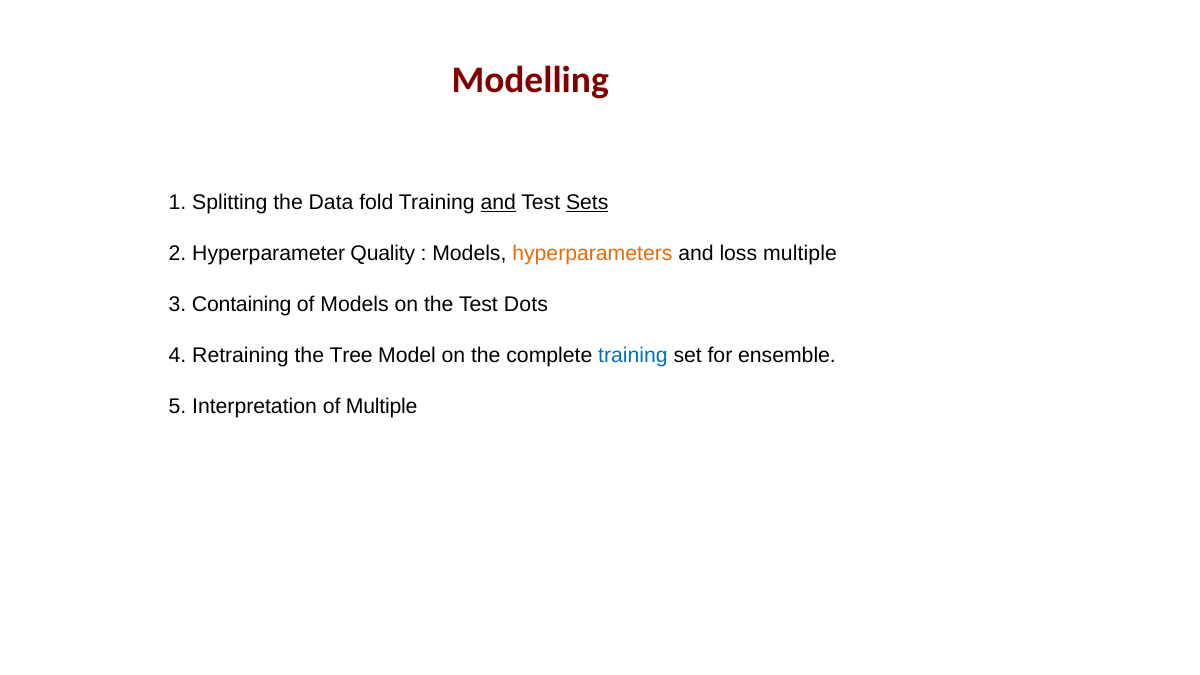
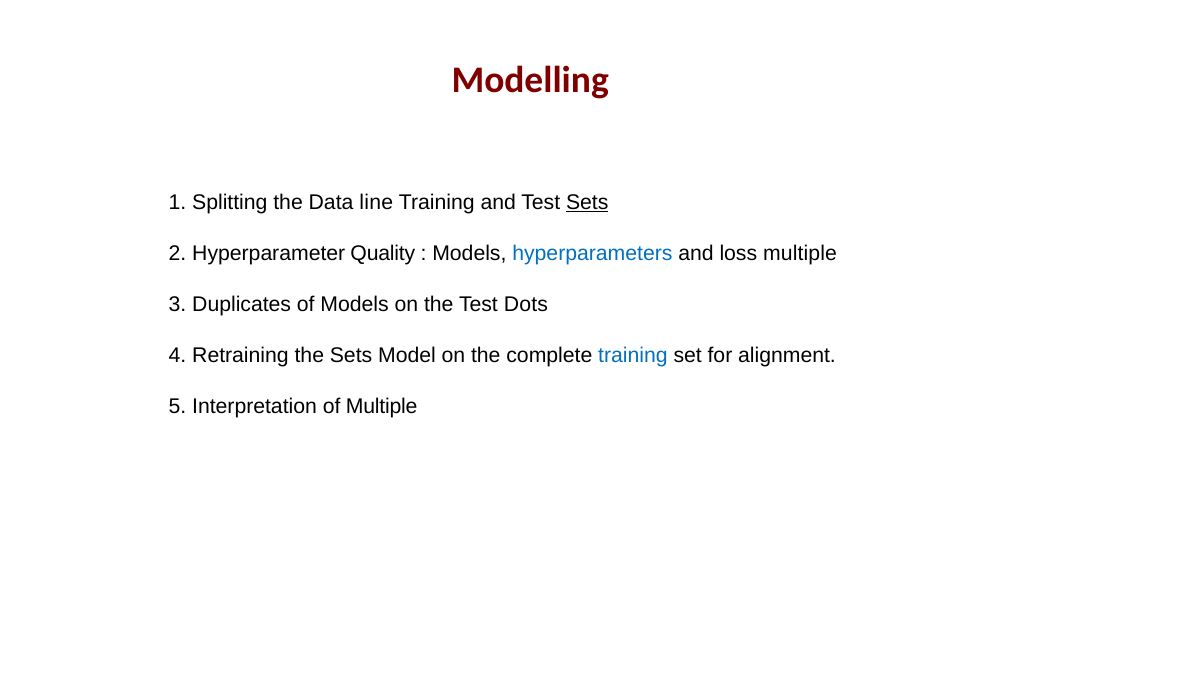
fold: fold -> line
and at (498, 203) underline: present -> none
hyperparameters colour: orange -> blue
Containing: Containing -> Duplicates
the Tree: Tree -> Sets
ensemble: ensemble -> alignment
